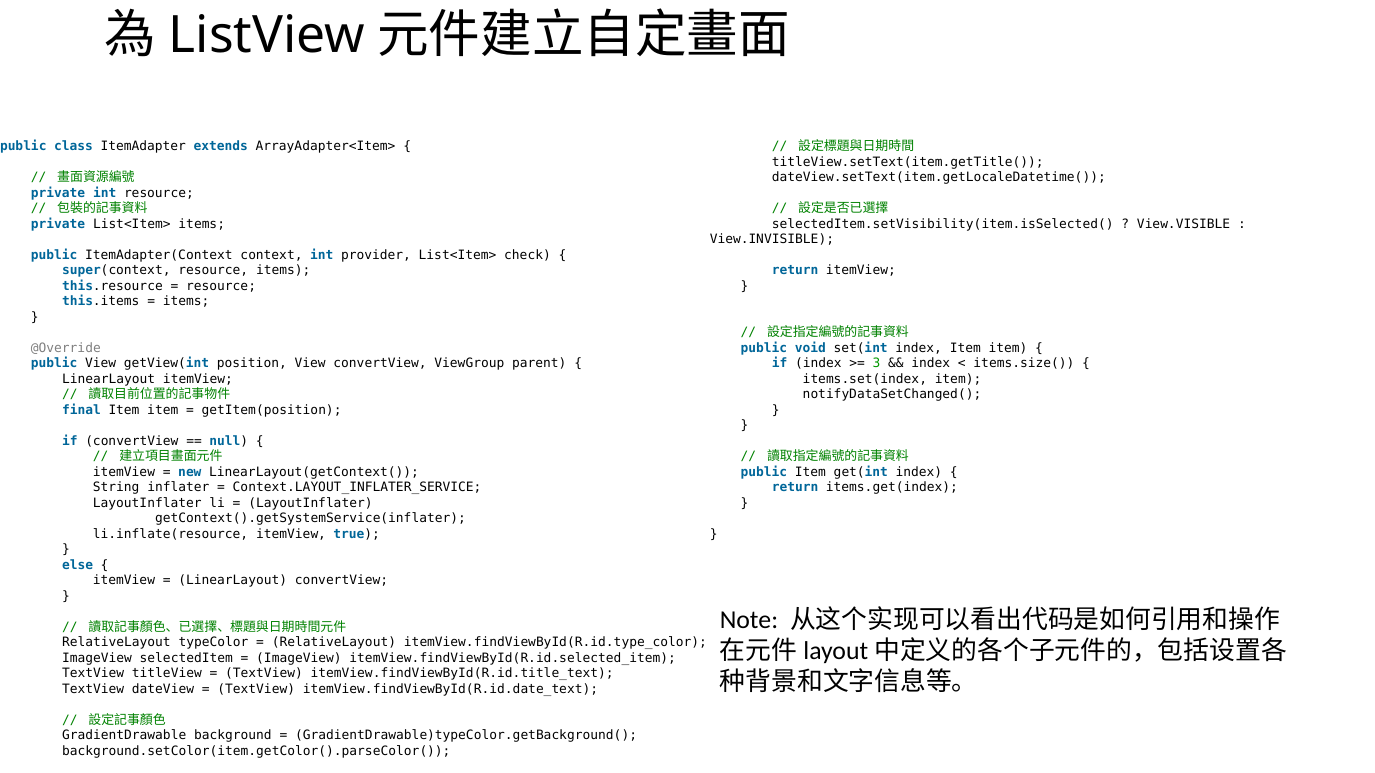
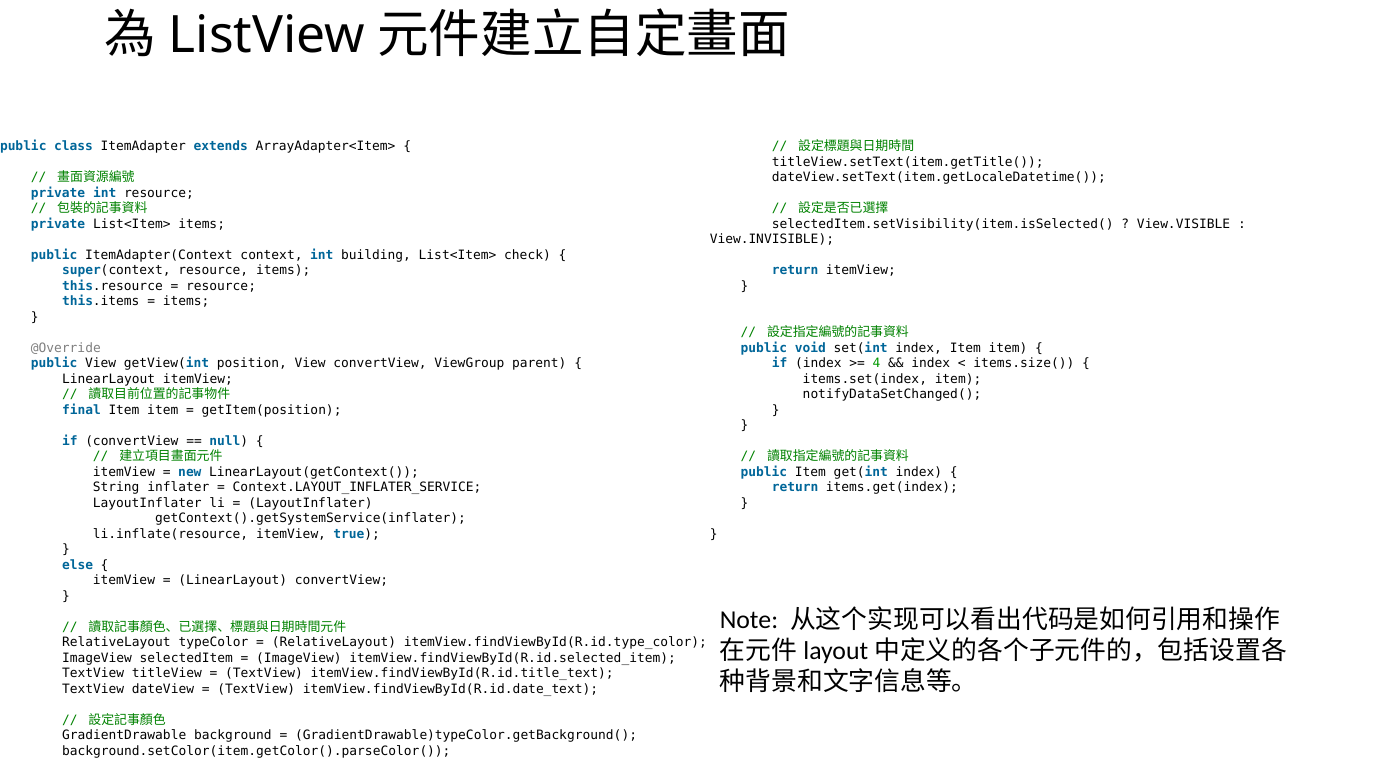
provider: provider -> building
3: 3 -> 4
